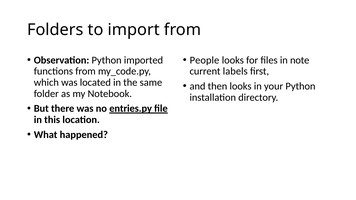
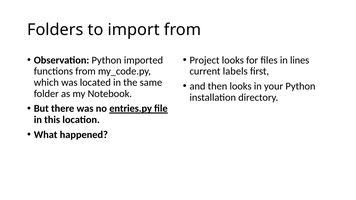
People: People -> Project
note: note -> lines
